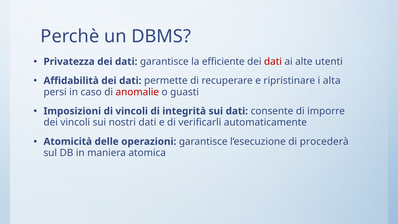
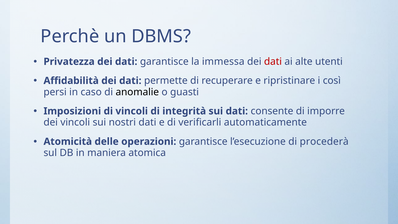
efficiente: efficiente -> immessa
alta: alta -> così
anomalie colour: red -> black
